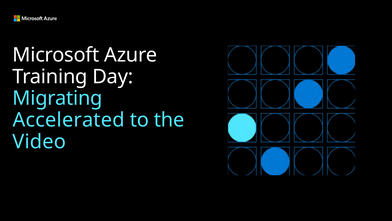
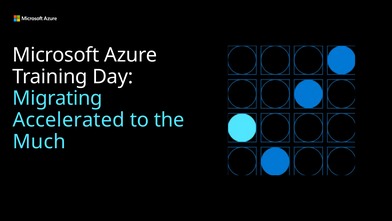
Video: Video -> Much
